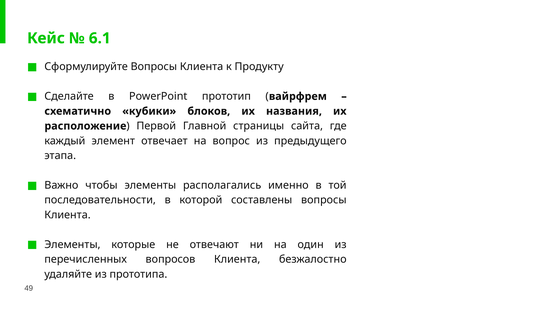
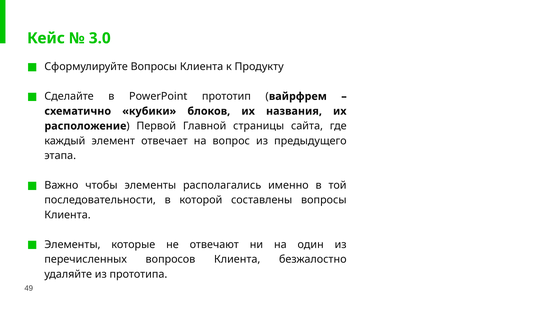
6.1: 6.1 -> 3.0
